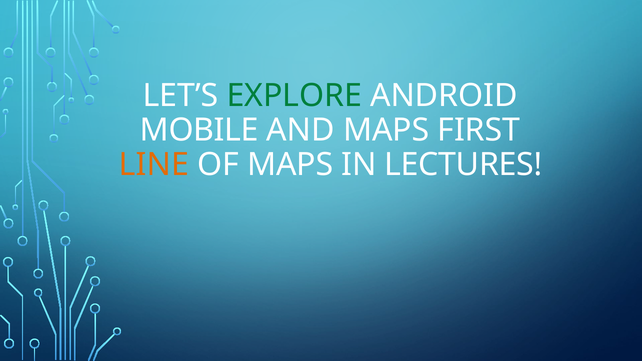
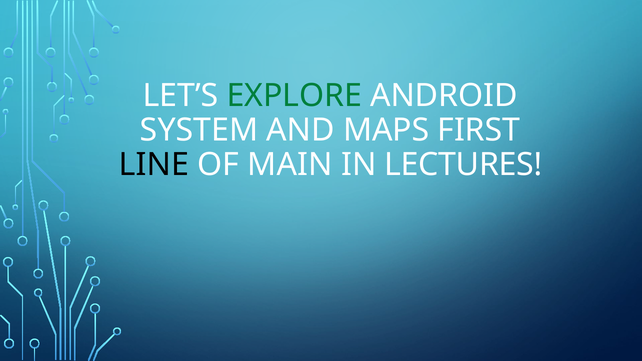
MOBILE: MOBILE -> SYSTEM
LINE colour: orange -> black
OF MAPS: MAPS -> MAIN
